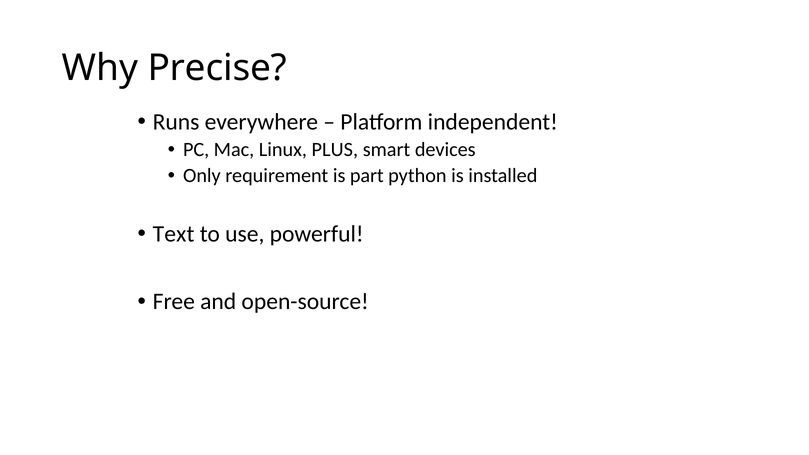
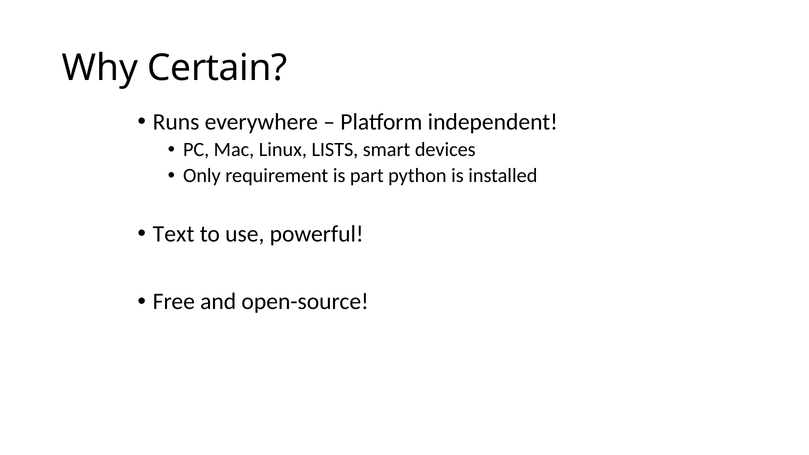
Precise: Precise -> Certain
PLUS: PLUS -> LISTS
